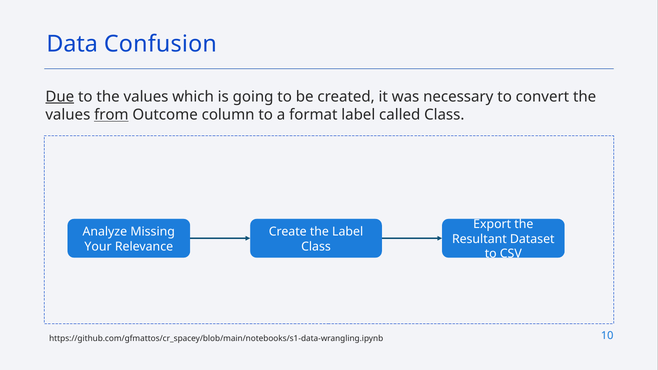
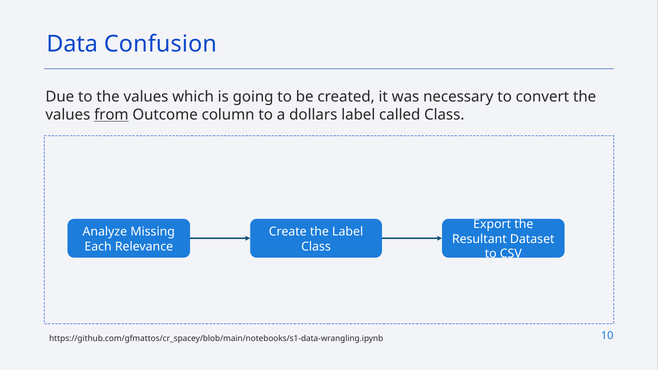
Due underline: present -> none
format: format -> dollars
Your: Your -> Each
